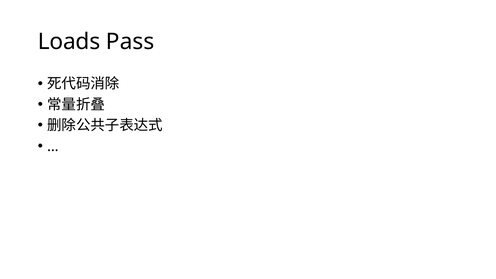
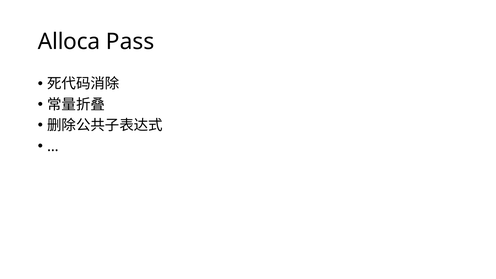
Loads: Loads -> Alloca
